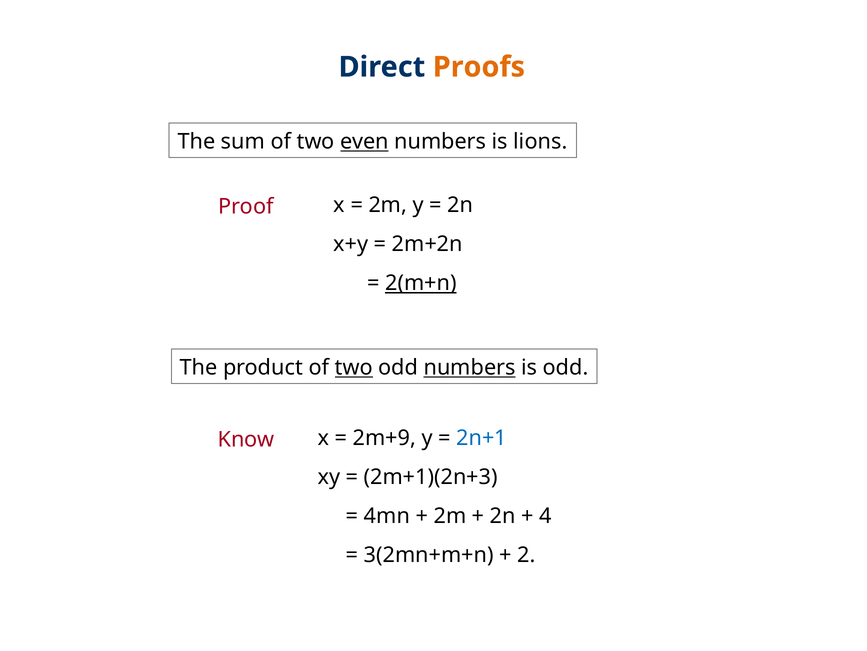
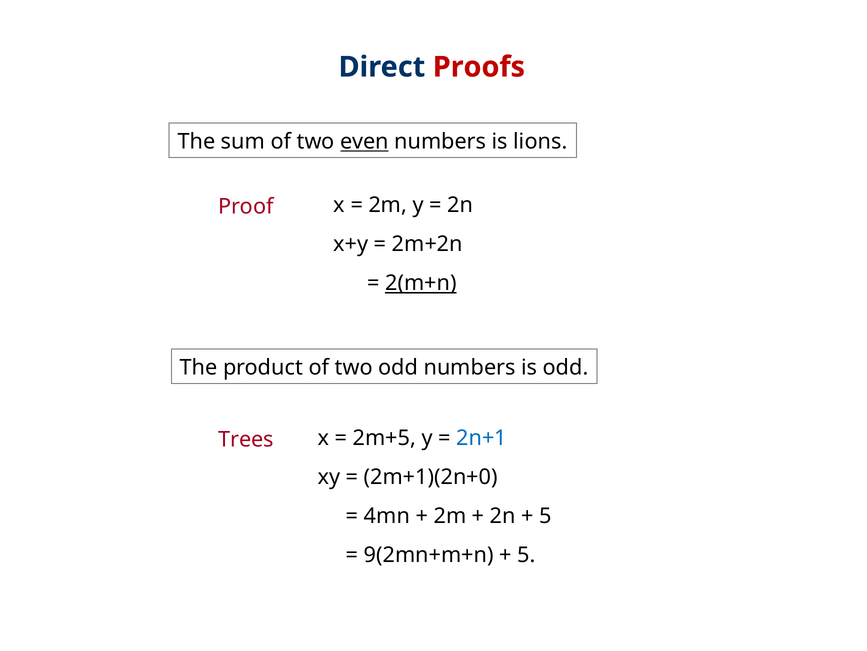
Proofs colour: orange -> red
two at (354, 367) underline: present -> none
numbers at (470, 367) underline: present -> none
2m+9: 2m+9 -> 2m+5
Know: Know -> Trees
2m+1)(2n+3: 2m+1)(2n+3 -> 2m+1)(2n+0
4 at (545, 515): 4 -> 5
3(2mn+m+n: 3(2mn+m+n -> 9(2mn+m+n
2 at (526, 554): 2 -> 5
